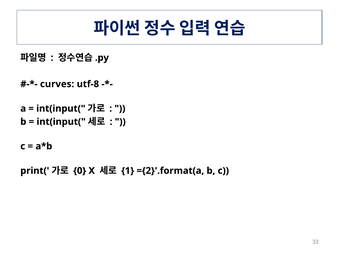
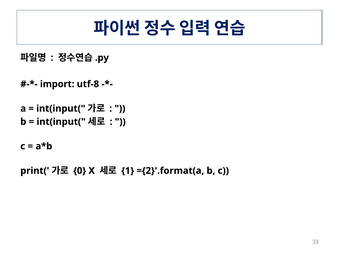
curves: curves -> import
